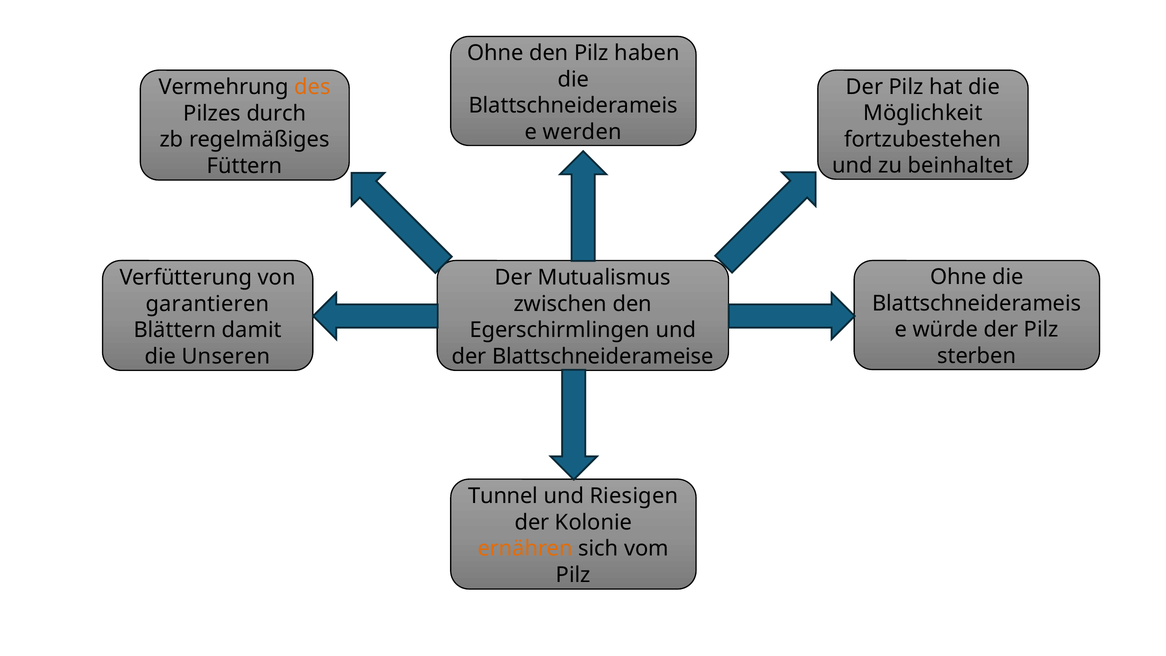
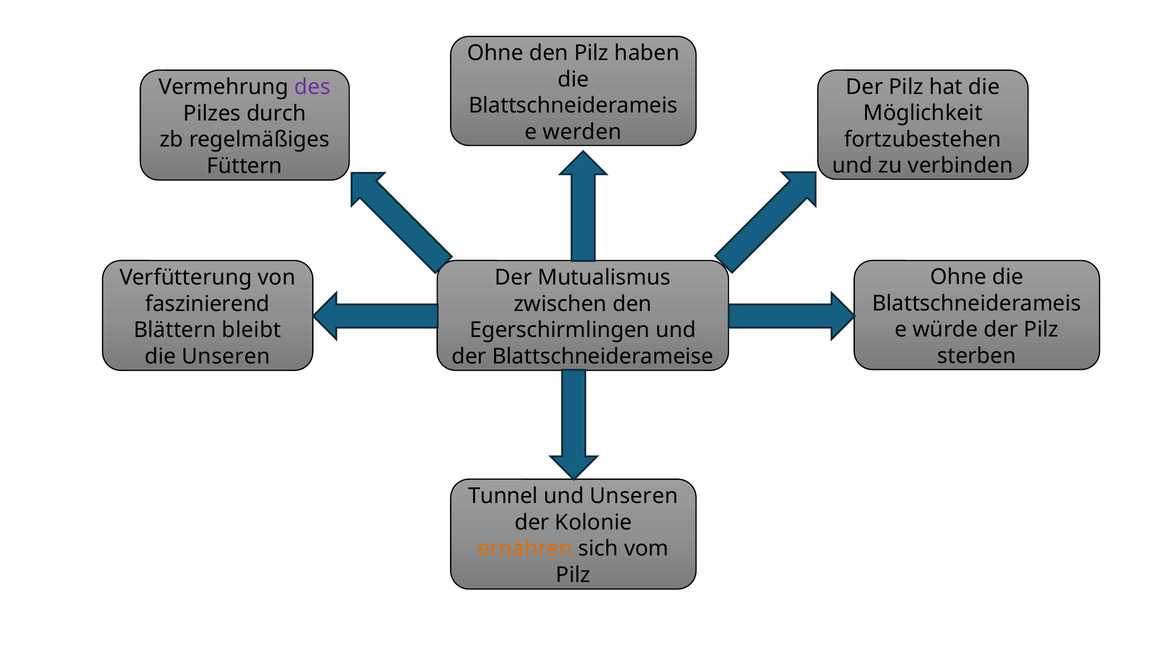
des colour: orange -> purple
beinhaltet: beinhaltet -> verbinden
garantieren: garantieren -> faszinierend
damit: damit -> bleibt
und Riesigen: Riesigen -> Unseren
